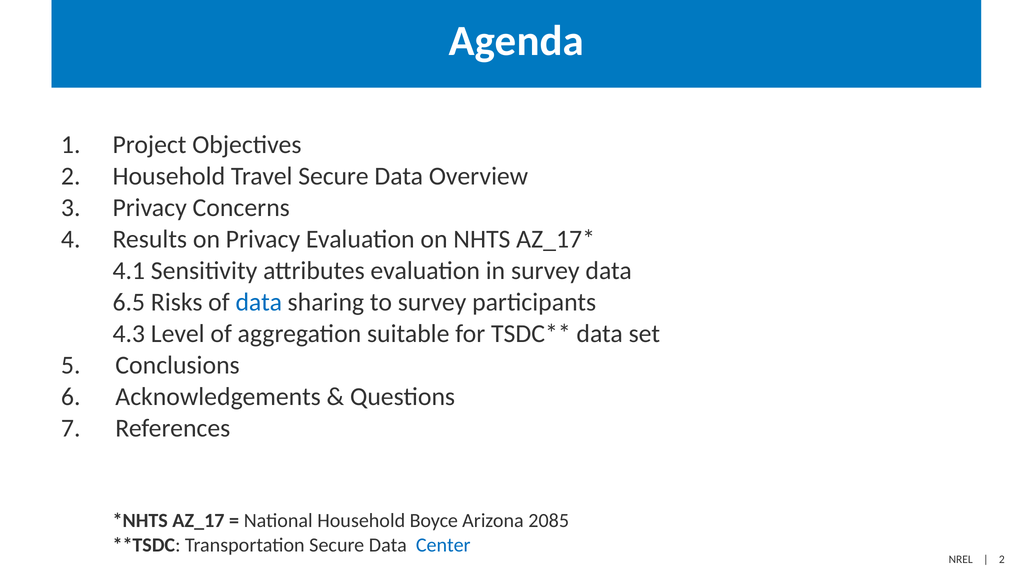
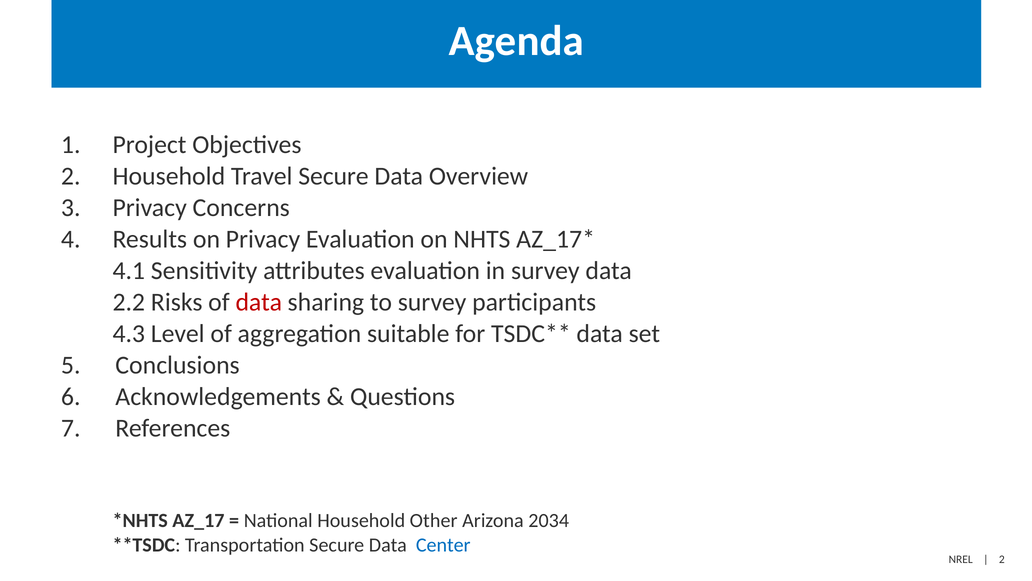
6.5: 6.5 -> 2.2
data at (259, 302) colour: blue -> red
Boyce: Boyce -> Other
2085: 2085 -> 2034
